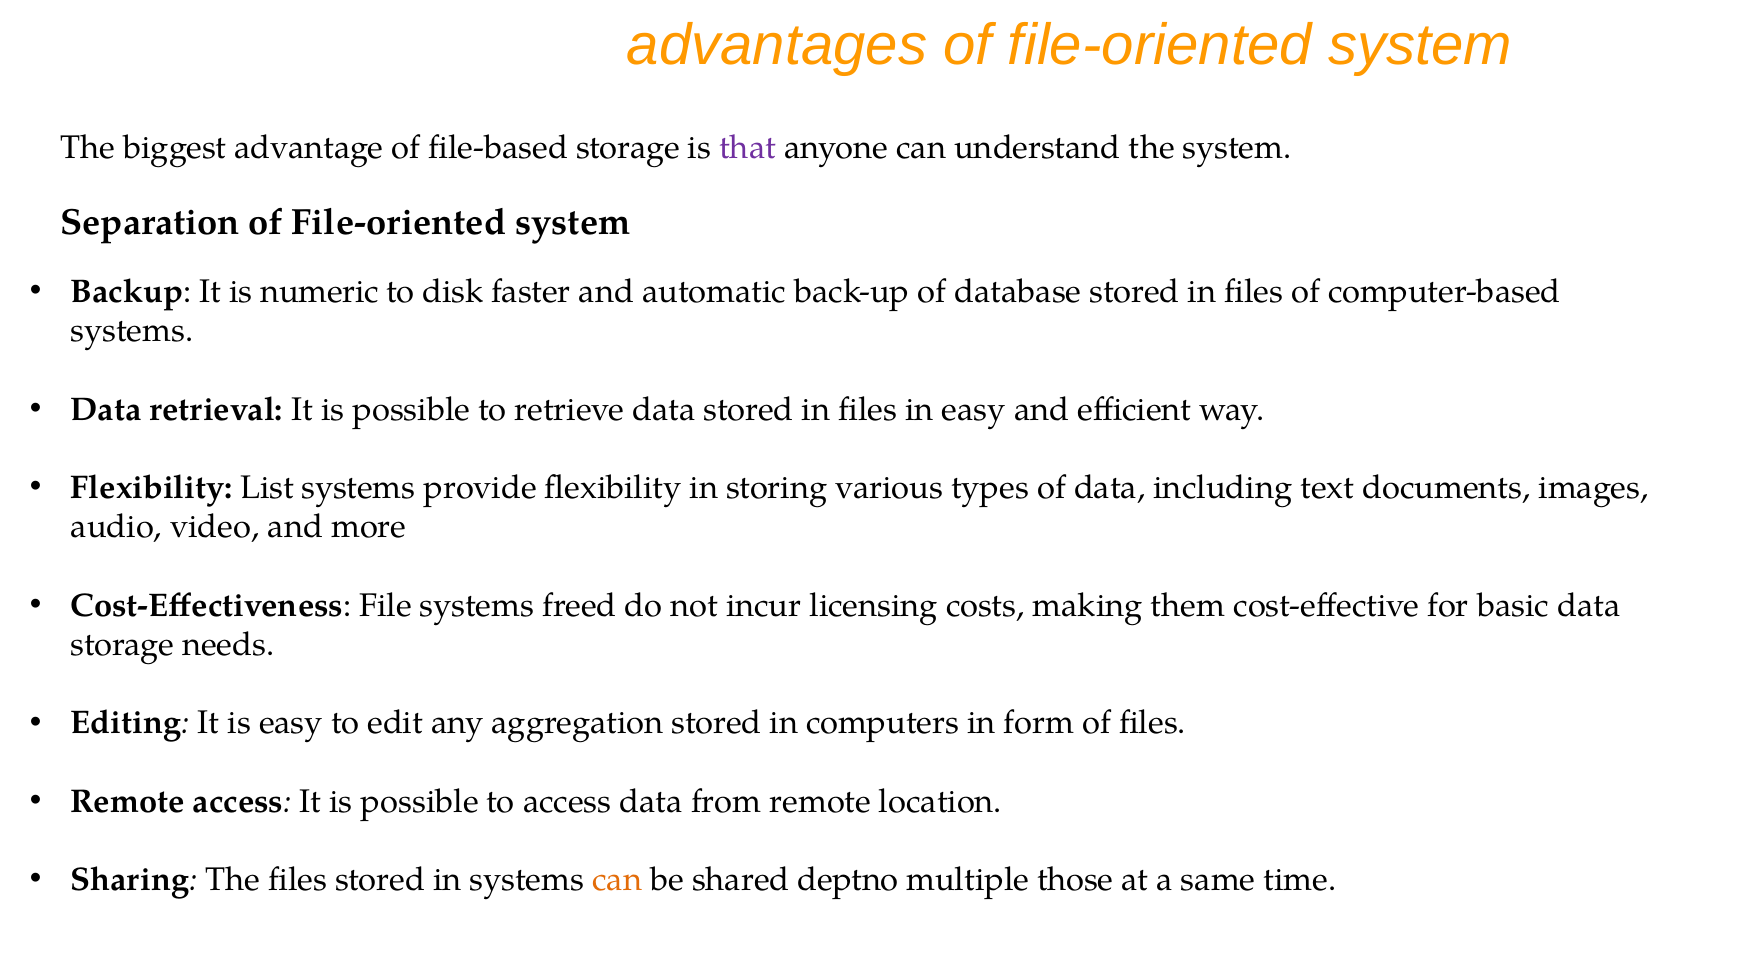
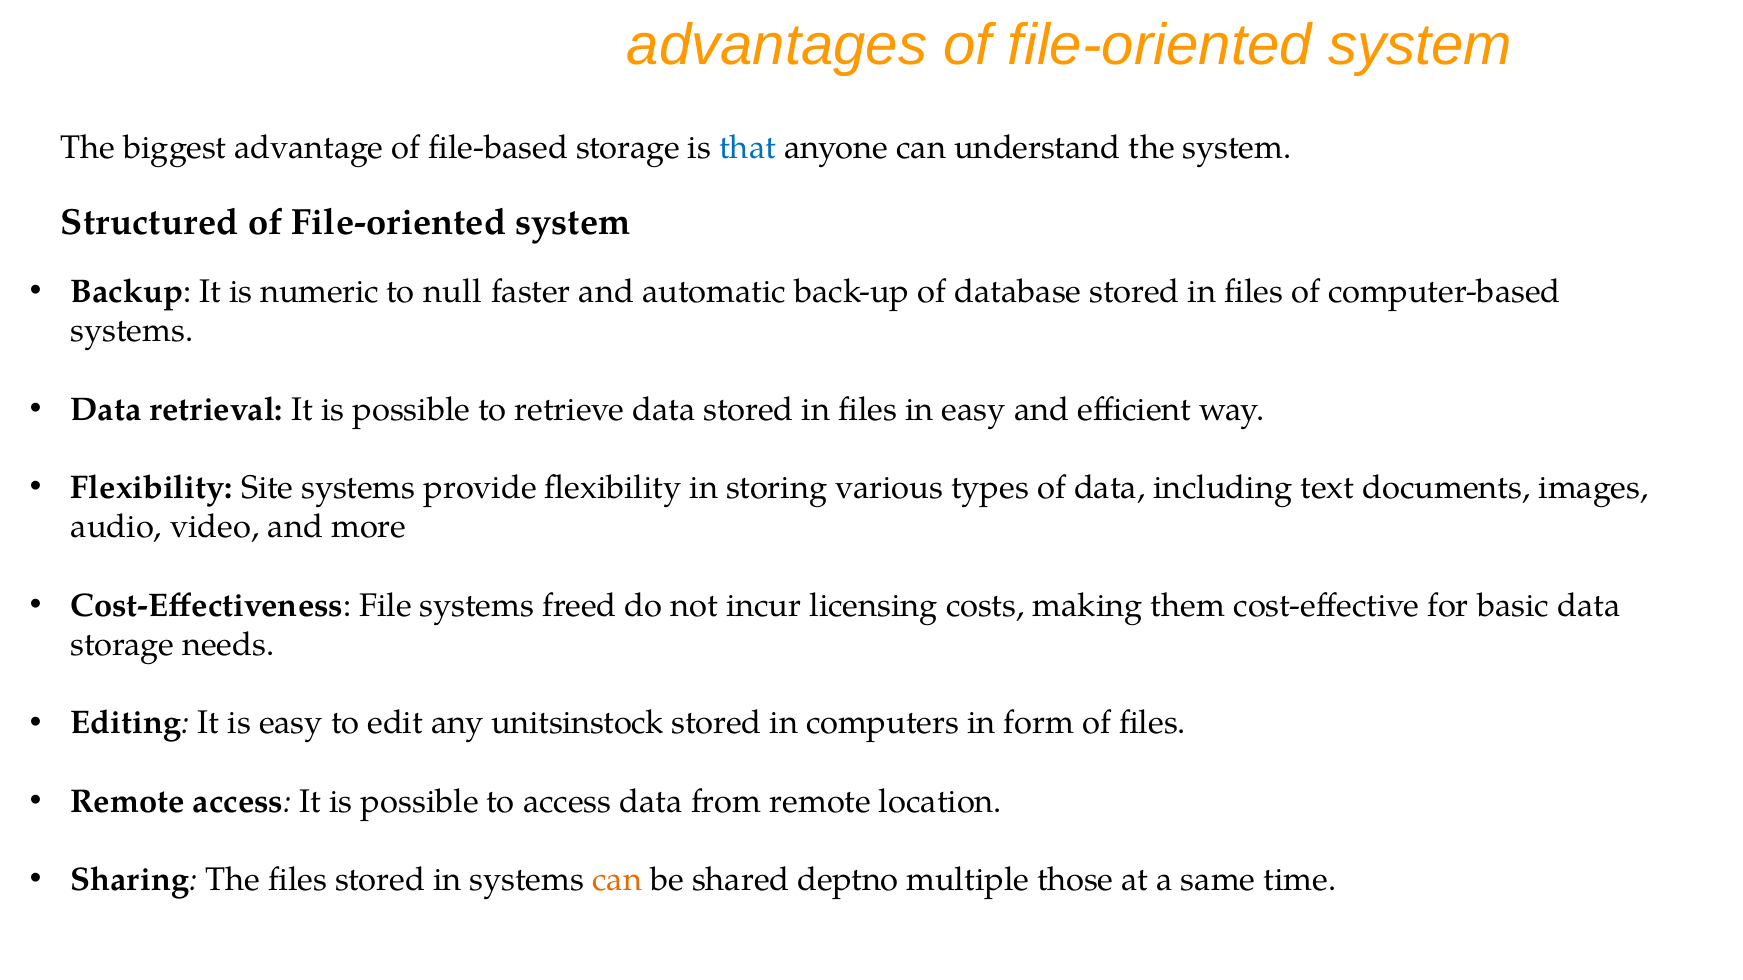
that colour: purple -> blue
Separation: Separation -> Structured
disk: disk -> null
List: List -> Site
aggregation: aggregation -> unitsinstock
